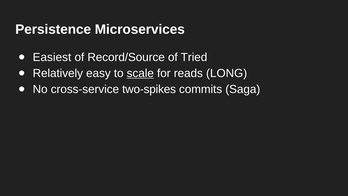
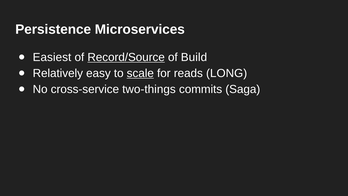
Record/Source underline: none -> present
Tried: Tried -> Build
two-spikes: two-spikes -> two-things
